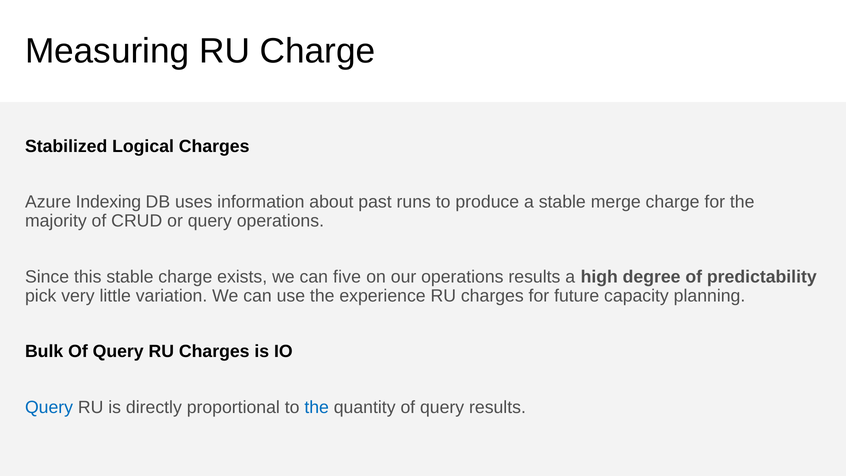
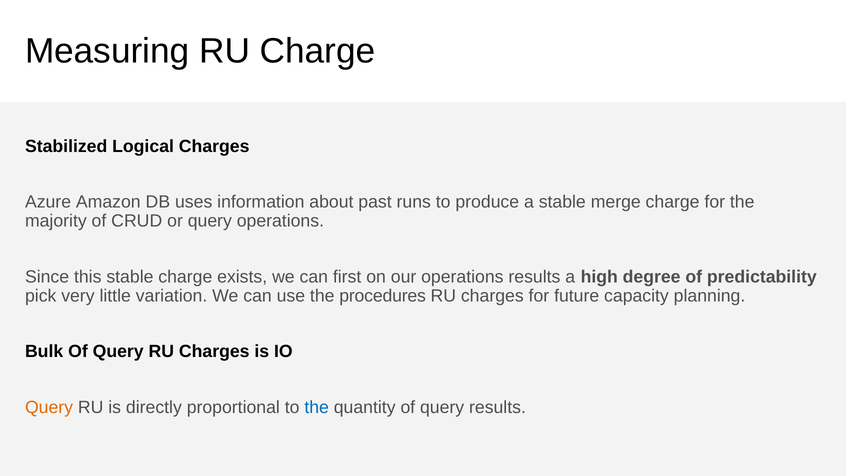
Indexing: Indexing -> Amazon
five: five -> first
experience: experience -> procedures
Query at (49, 407) colour: blue -> orange
